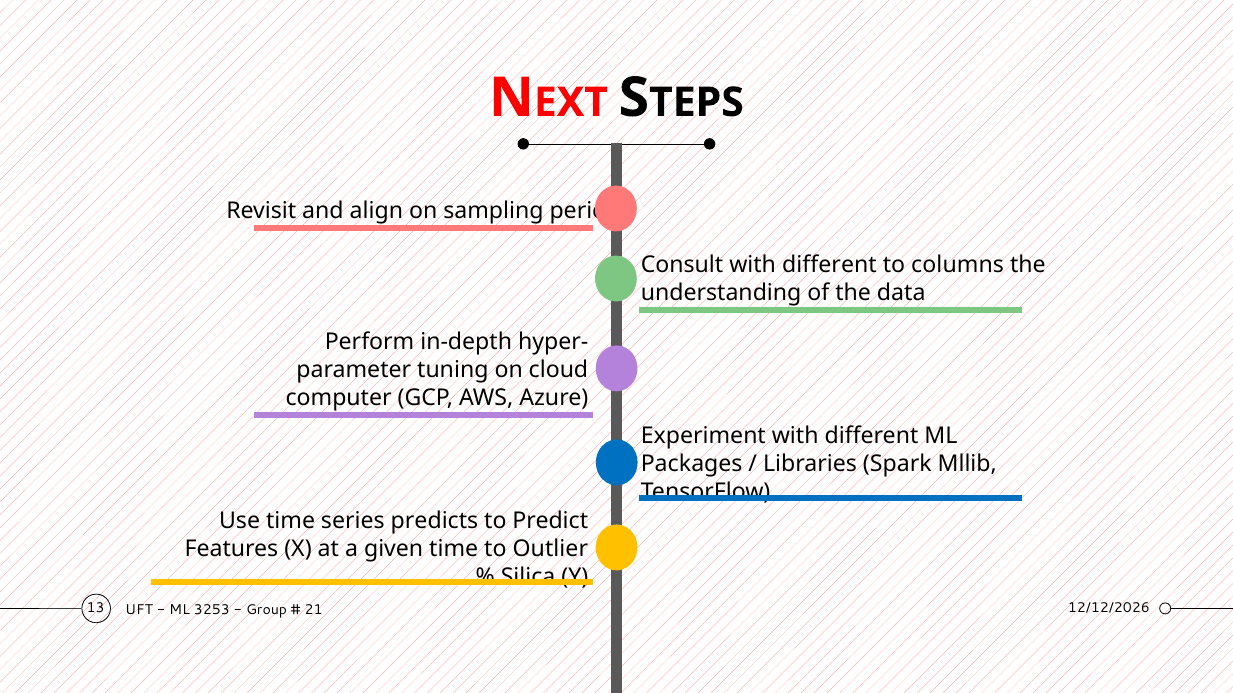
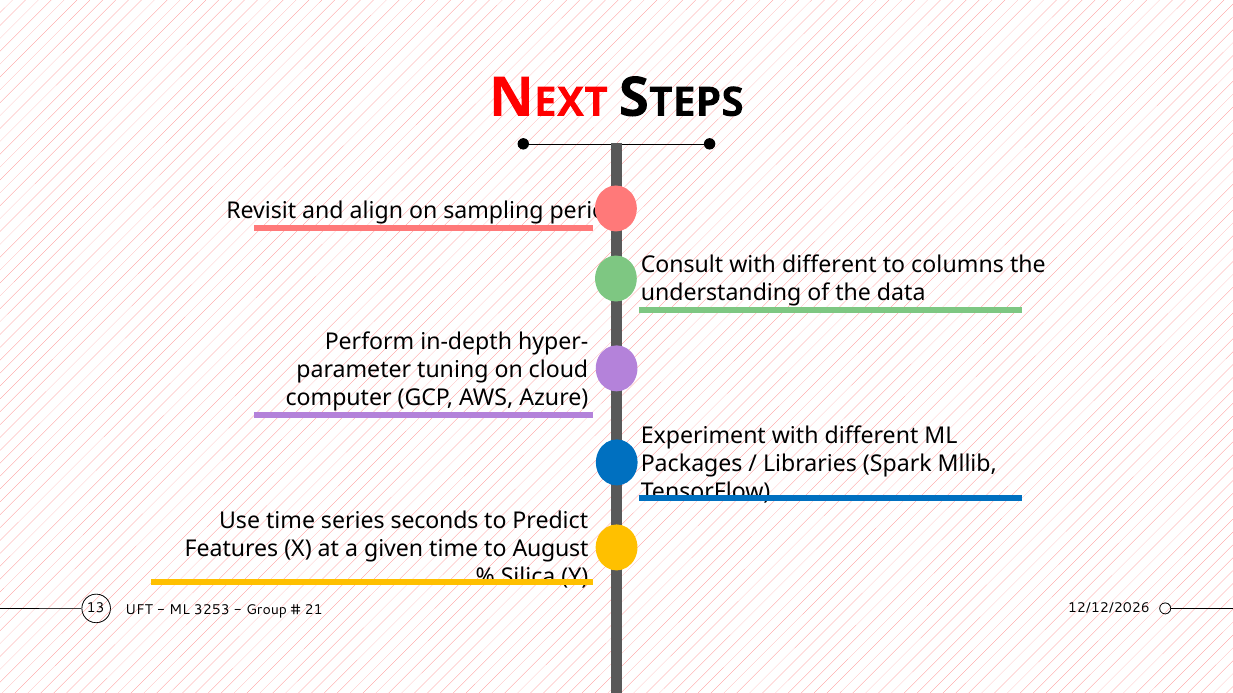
predicts: predicts -> seconds
Outlier: Outlier -> August
